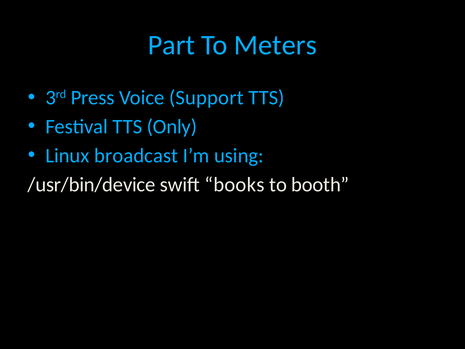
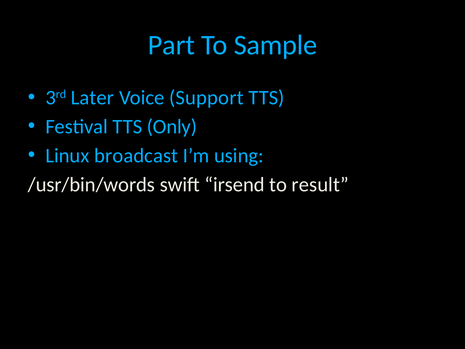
Meters: Meters -> Sample
Press: Press -> Later
/usr/bin/device: /usr/bin/device -> /usr/bin/words
books: books -> irsend
booth: booth -> result
